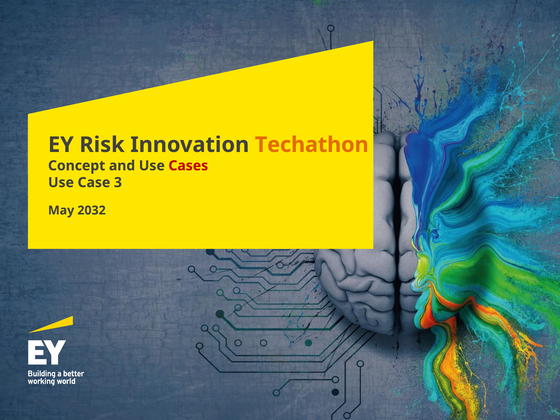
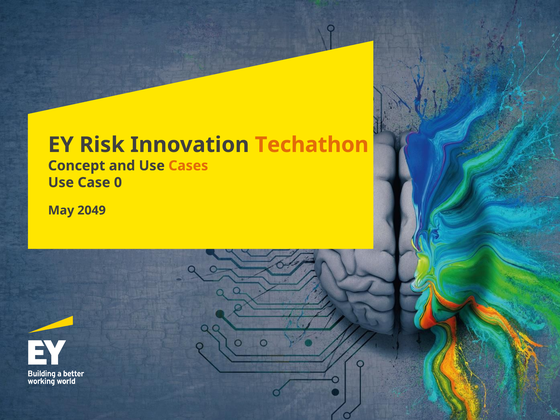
Cases colour: red -> orange
3: 3 -> 0
2032: 2032 -> 2049
